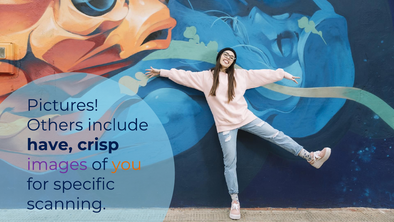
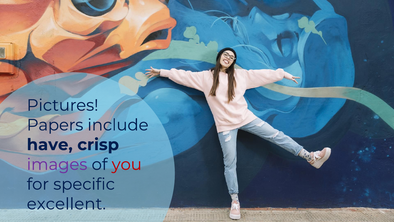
Others: Others -> Papers
you colour: orange -> red
scanning: scanning -> excellent
